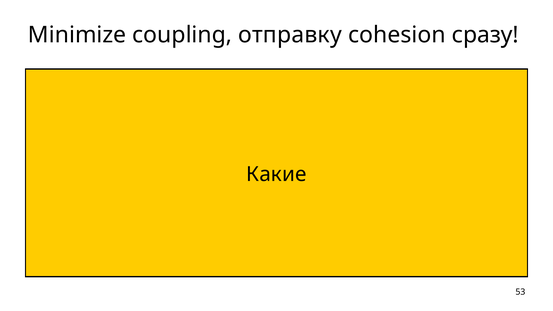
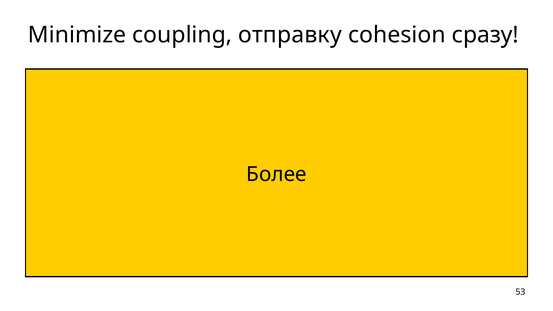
Какие: Какие -> Более
